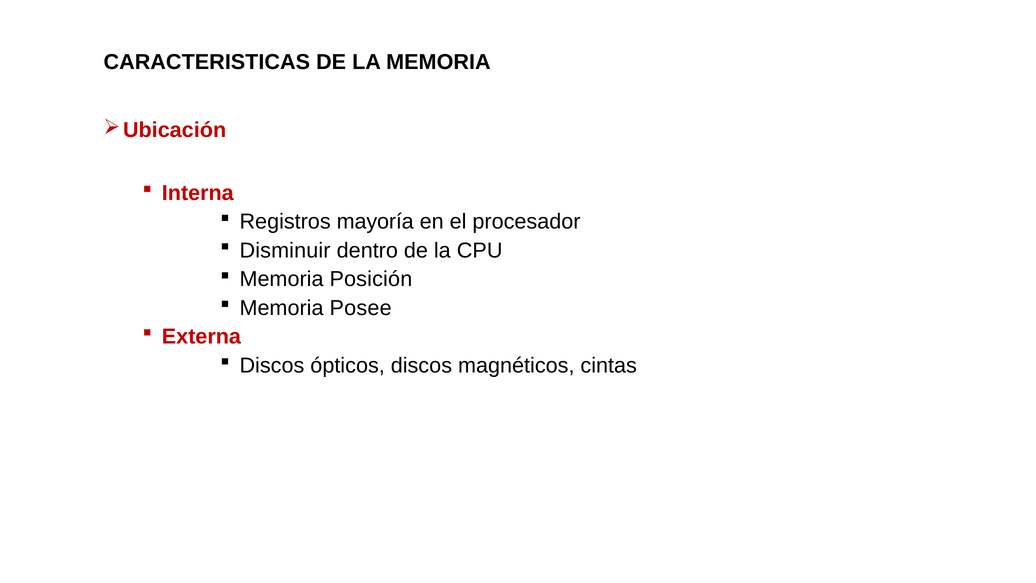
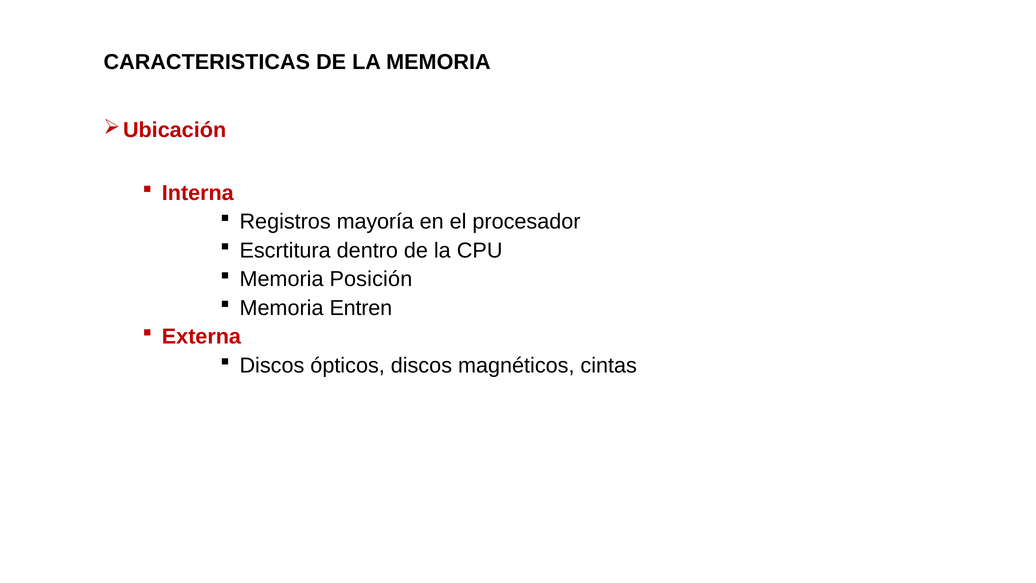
Disminuir: Disminuir -> Escrtitura
Posee: Posee -> Entren
